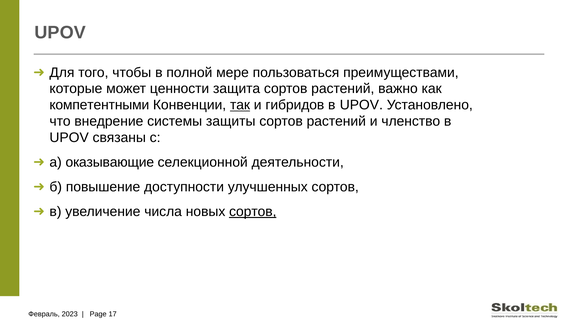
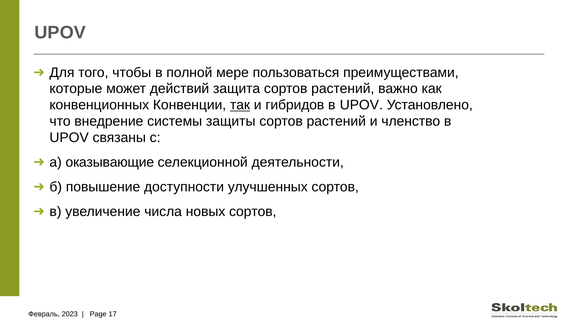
ценности: ценности -> действий
компетентными: компетентными -> конвенционных
сортов at (253, 212) underline: present -> none
